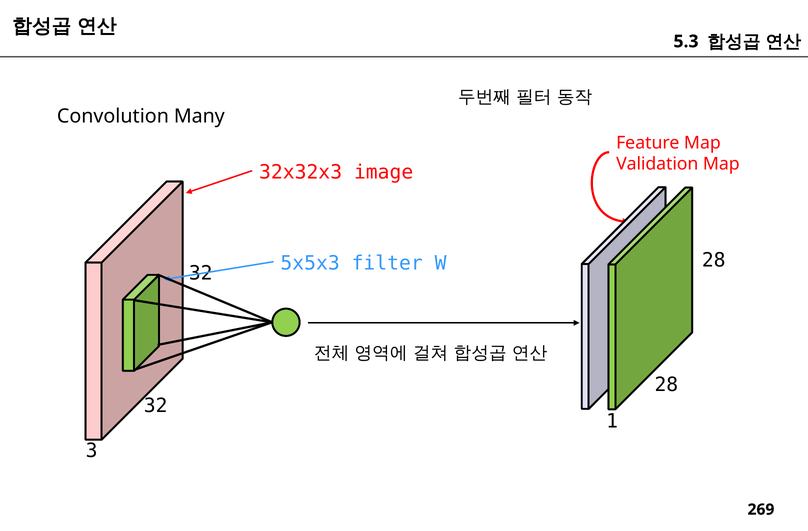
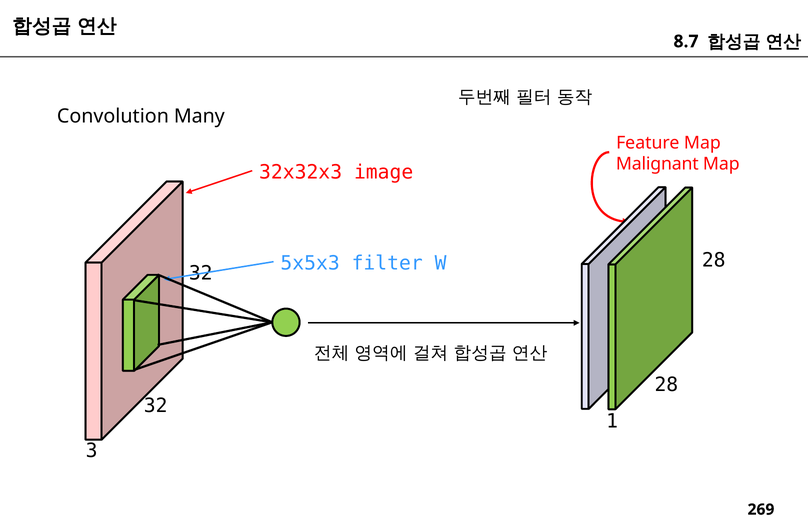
5.3: 5.3 -> 8.7
Validation: Validation -> Malignant
